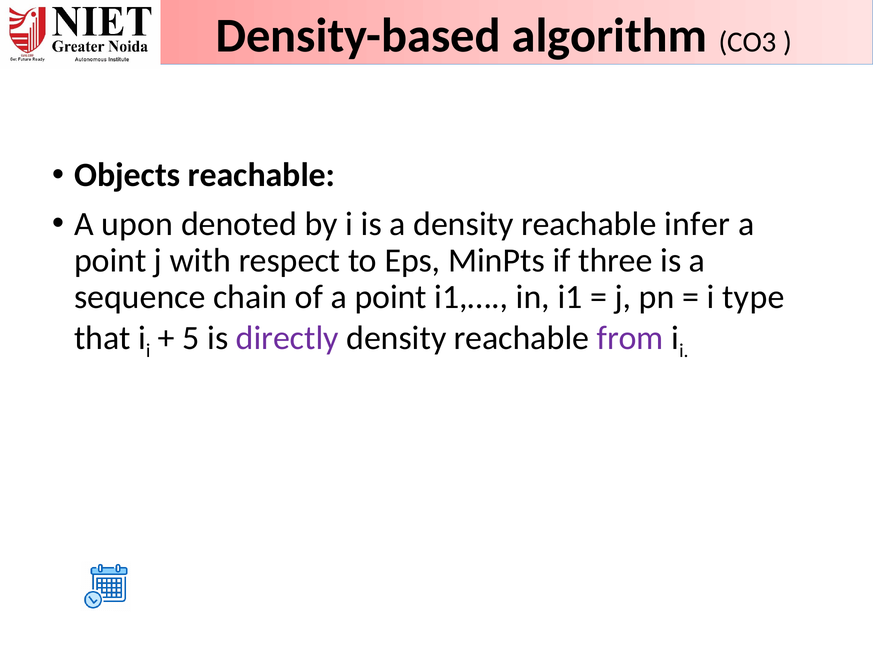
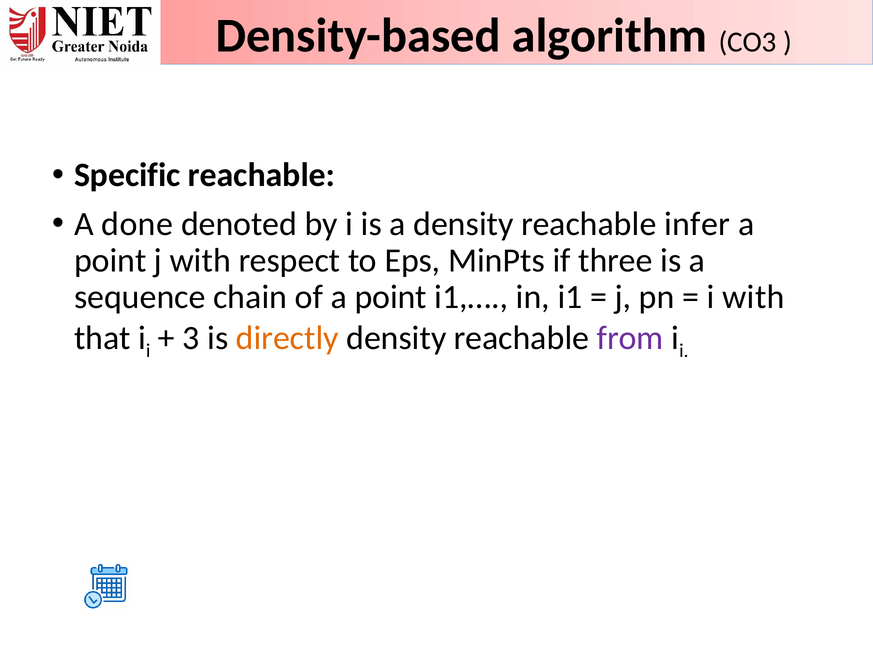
Objects: Objects -> Specific
upon: upon -> done
i type: type -> with
5 at (191, 338): 5 -> 3
directly colour: purple -> orange
